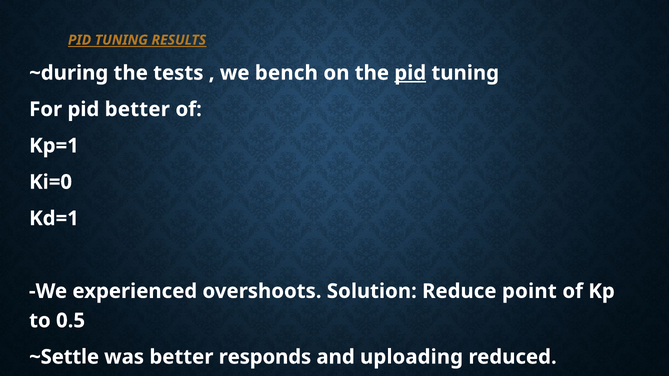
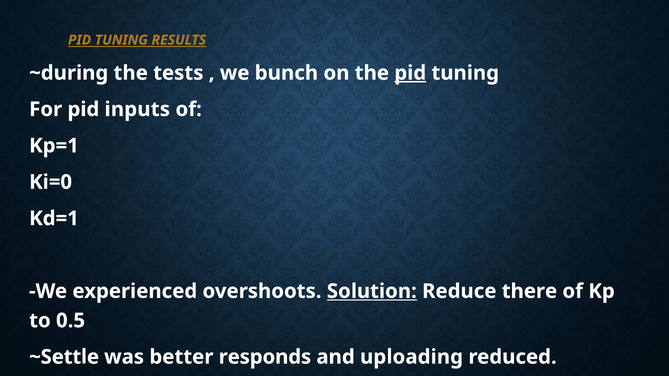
bench: bench -> bunch
pid better: better -> inputs
Solution underline: none -> present
point: point -> there
